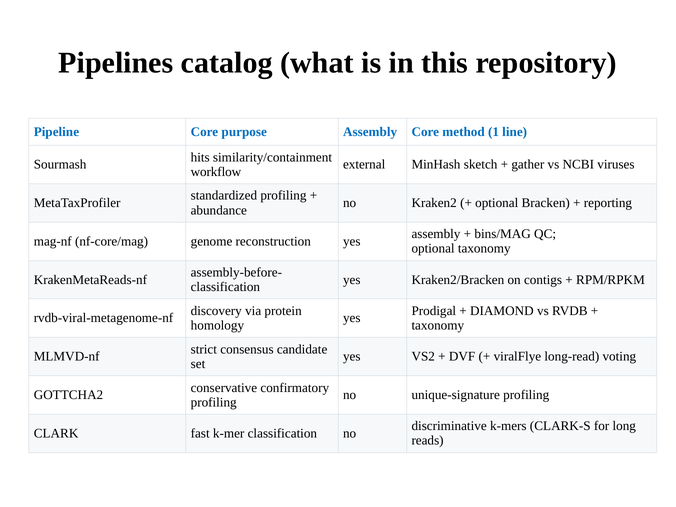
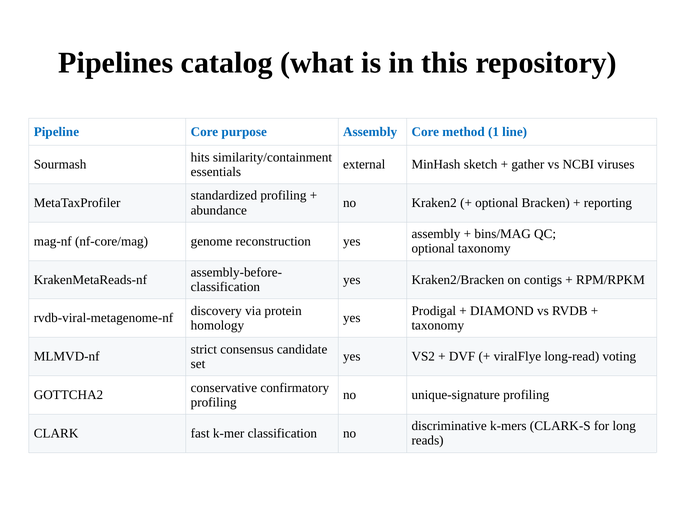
workflow: workflow -> essentials
